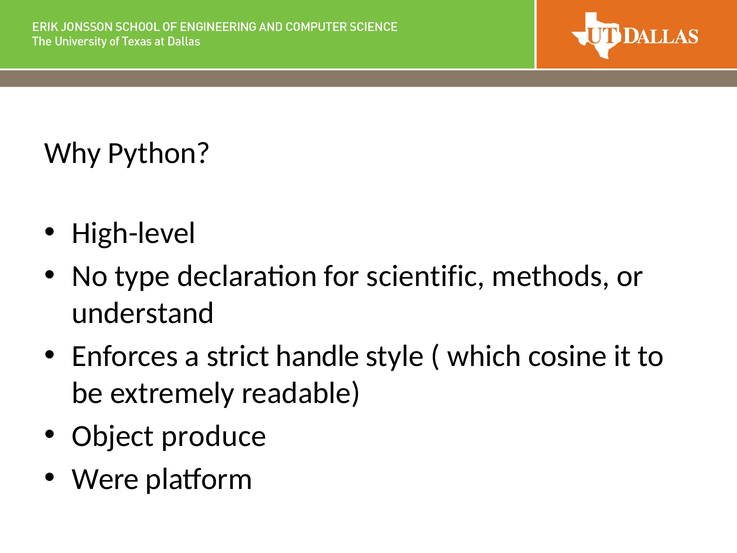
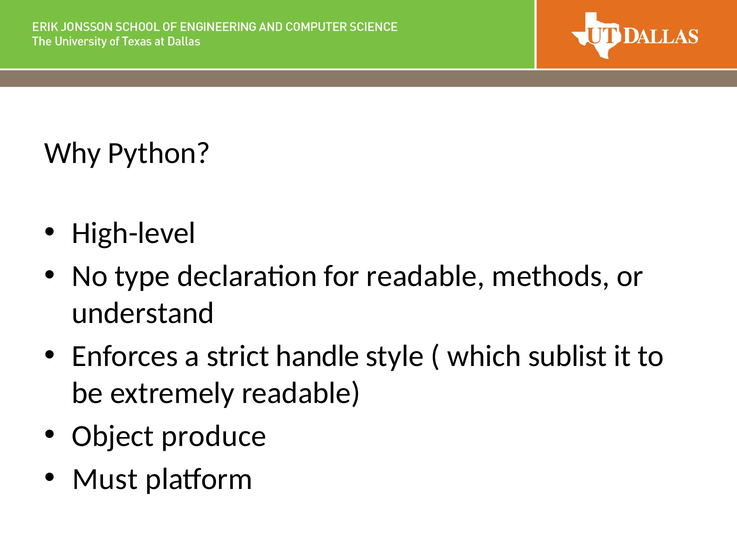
for scientific: scientific -> readable
cosine: cosine -> sublist
Were: Were -> Must
